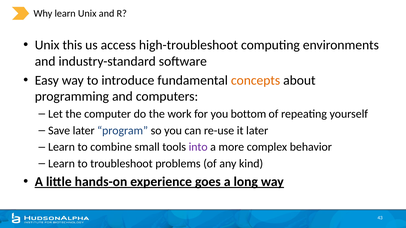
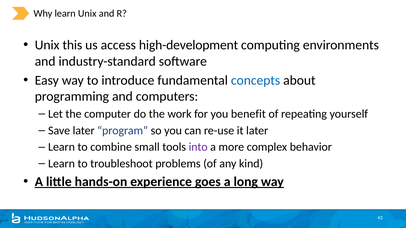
high-troubleshoot: high-troubleshoot -> high-development
concepts colour: orange -> blue
bottom: bottom -> benefit
